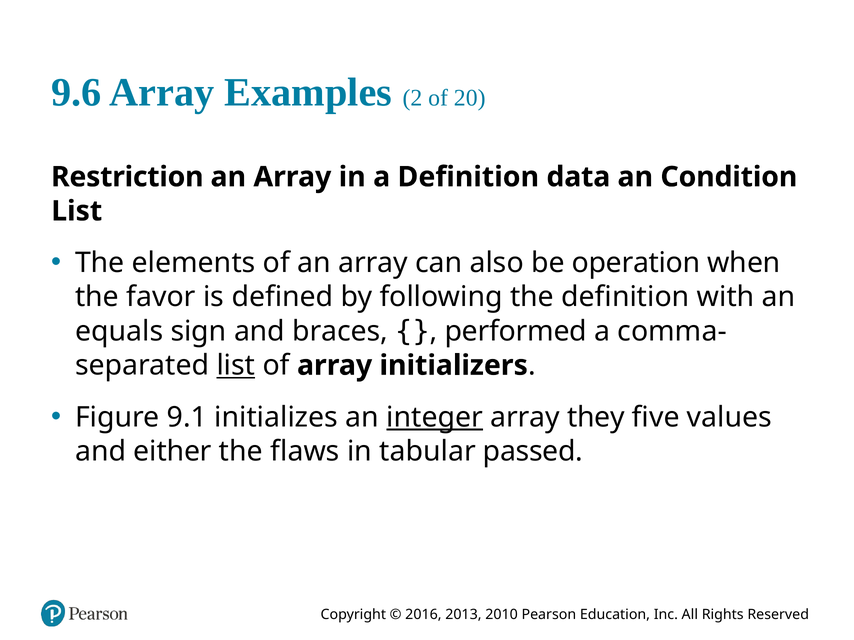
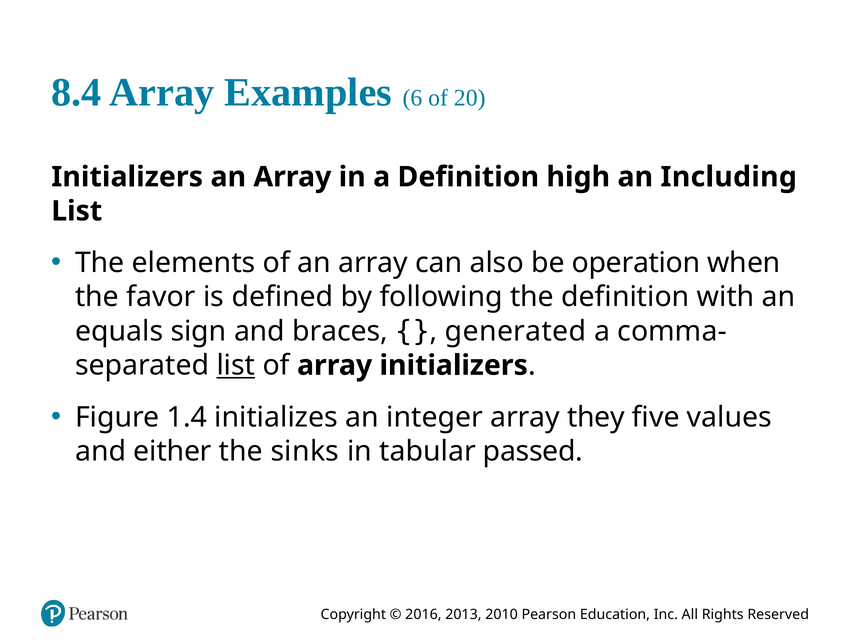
9.6: 9.6 -> 8.4
2: 2 -> 6
Restriction at (127, 177): Restriction -> Initializers
data: data -> high
Condition: Condition -> Including
performed: performed -> generated
9.1: 9.1 -> 1.4
integer underline: present -> none
flaws: flaws -> sinks
